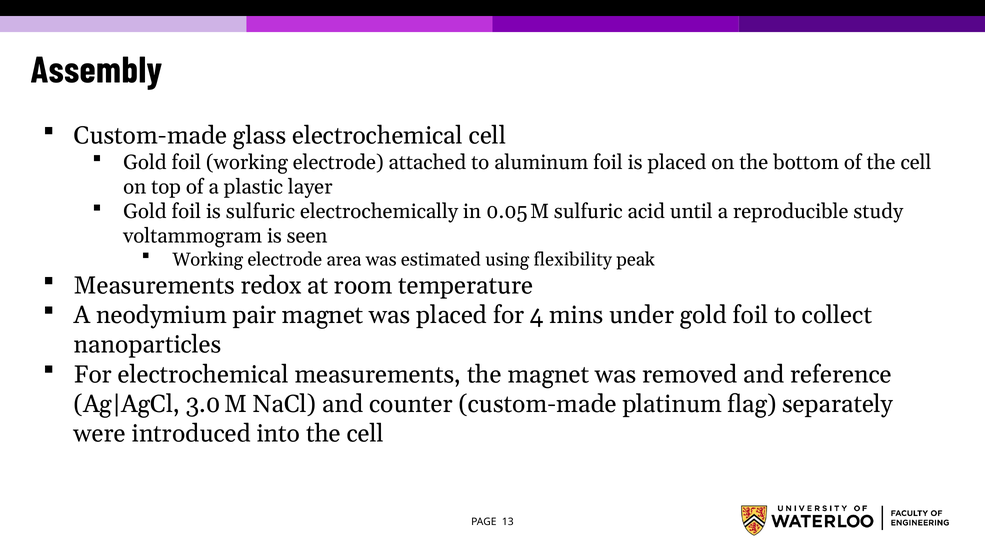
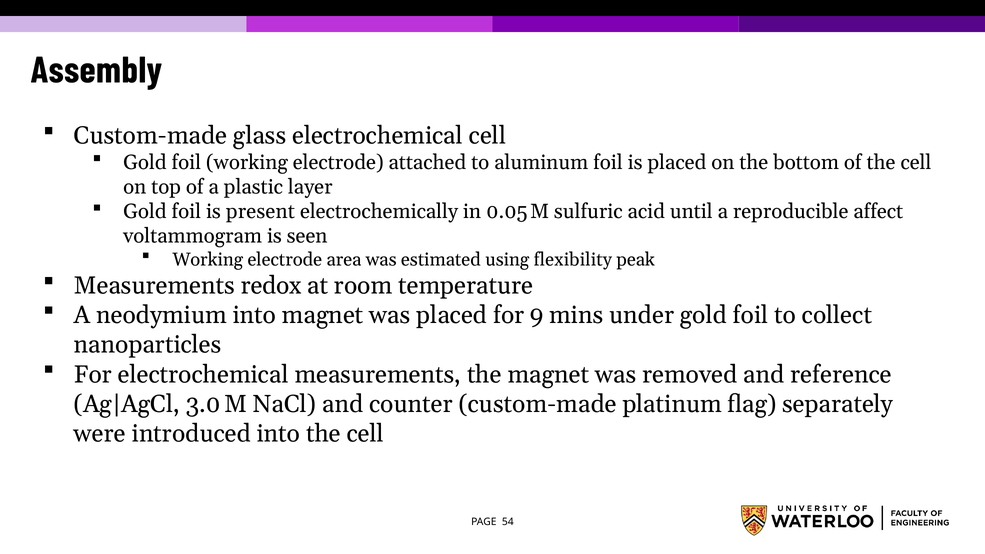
is sulfuric: sulfuric -> present
study: study -> affect
neodymium pair: pair -> into
4: 4 -> 9
13: 13 -> 54
